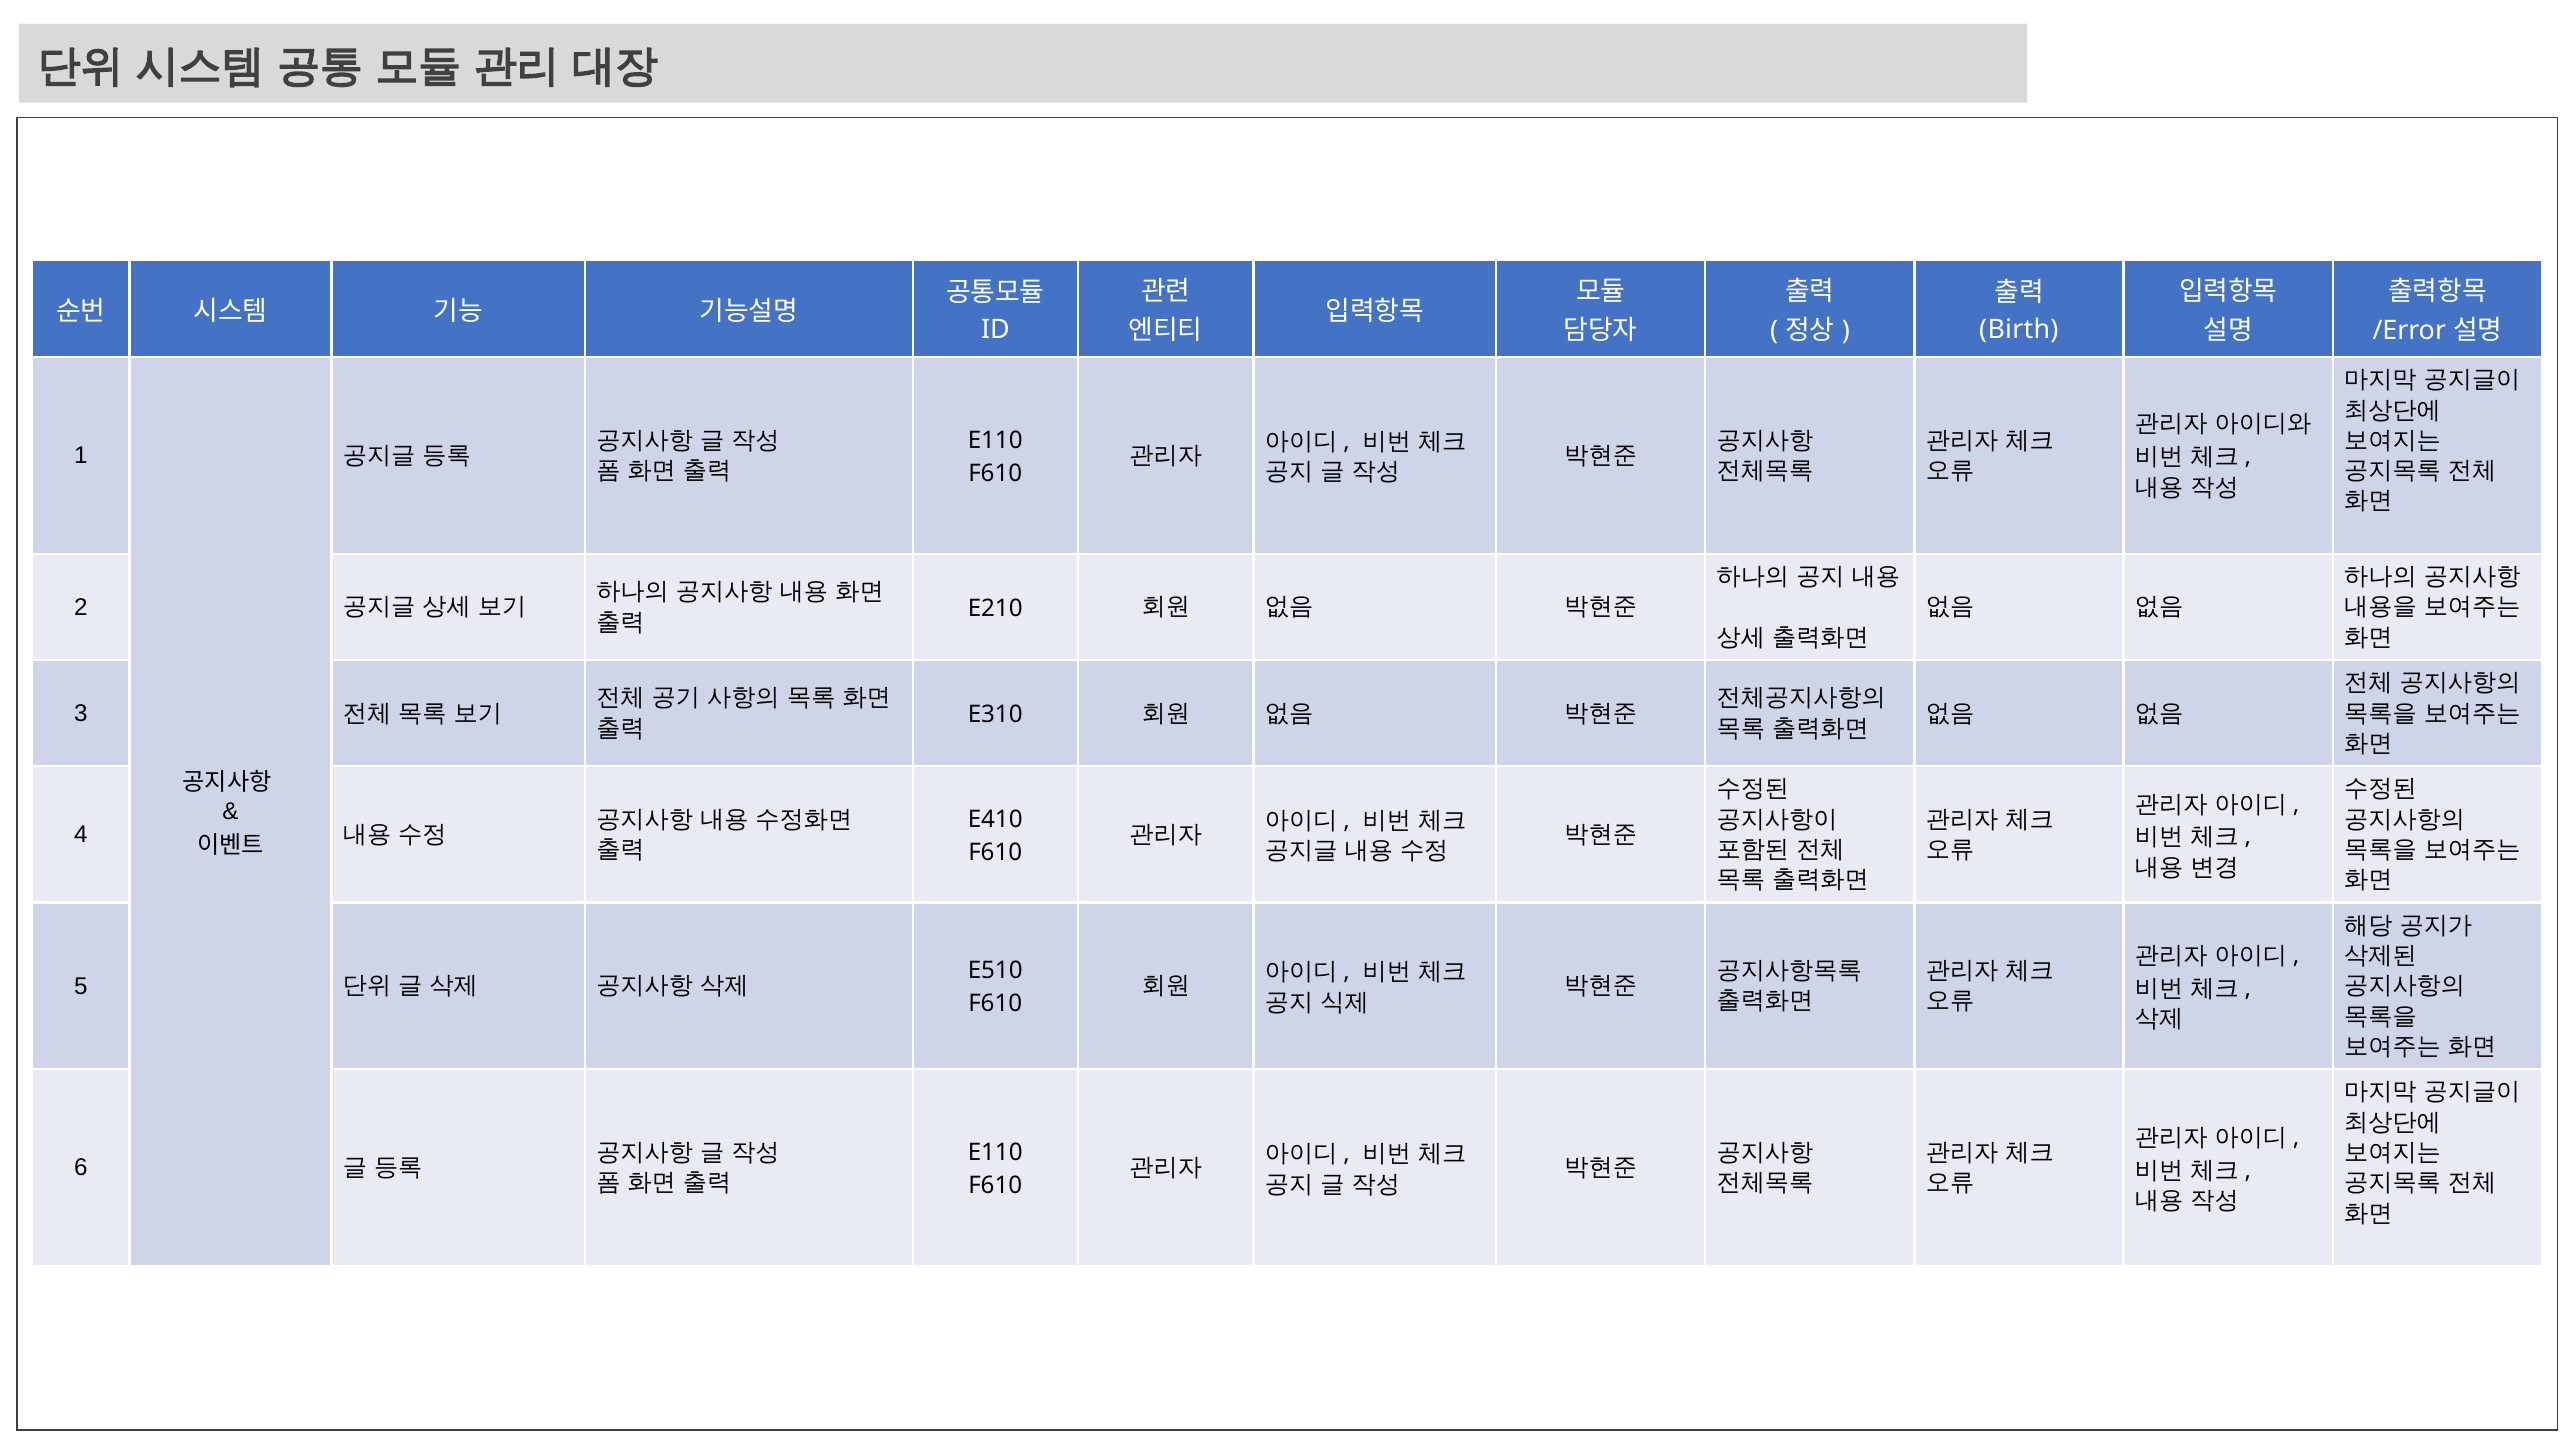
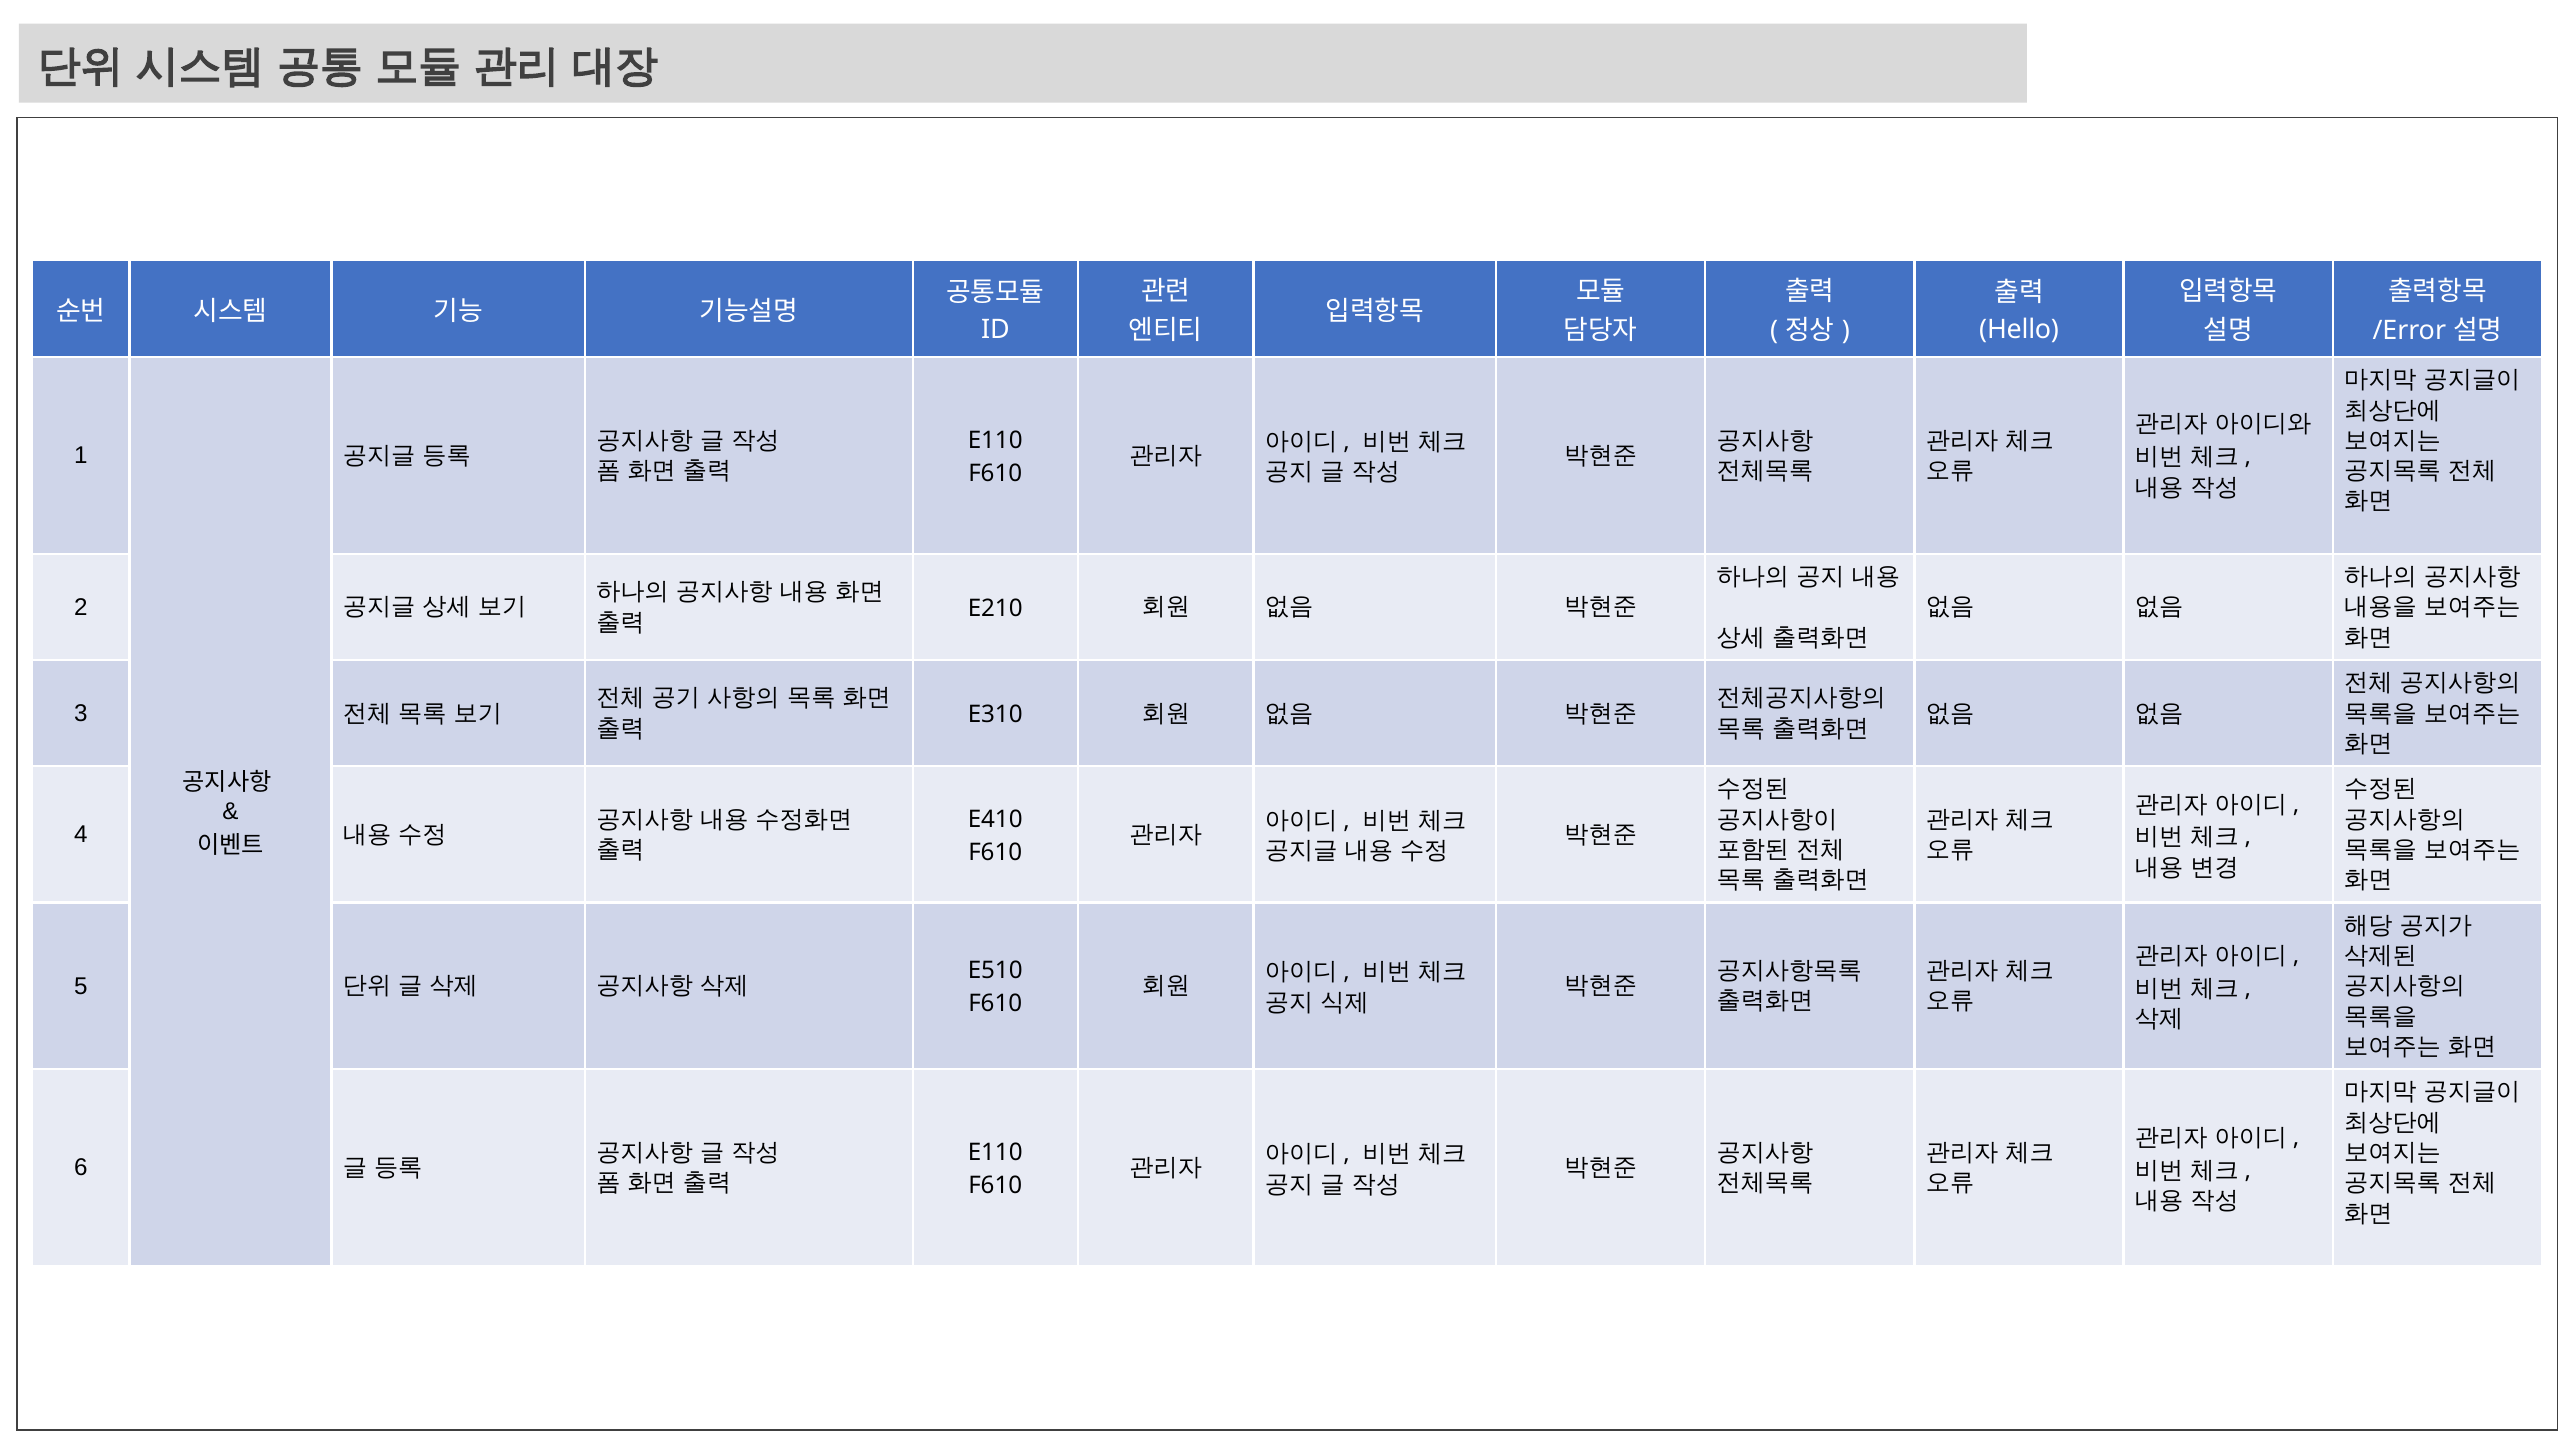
Birth: Birth -> Hello
